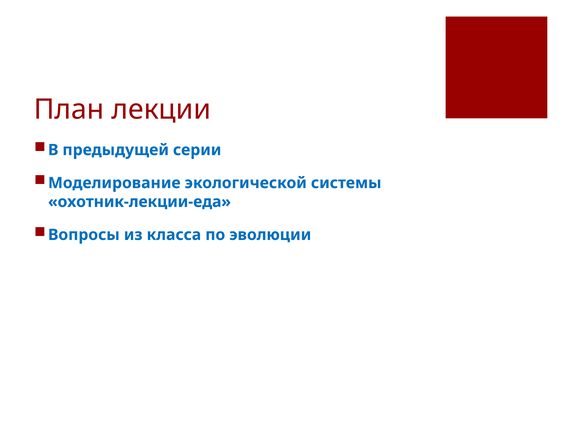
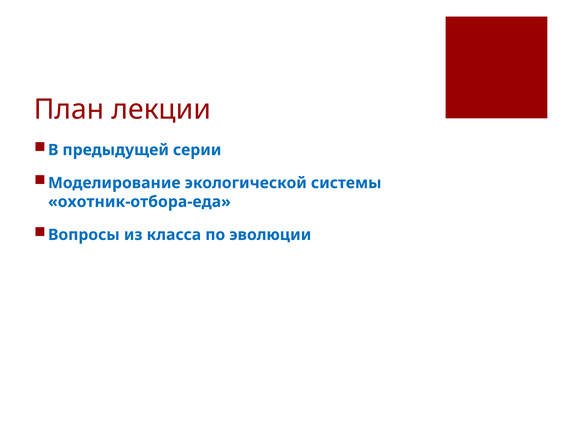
охотник-лекции-еда: охотник-лекции-еда -> охотник-отбора-еда
